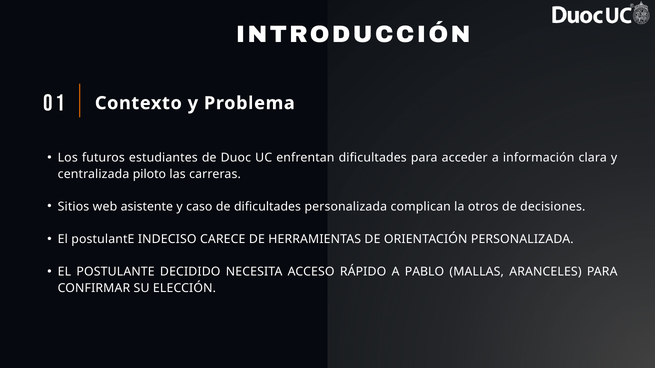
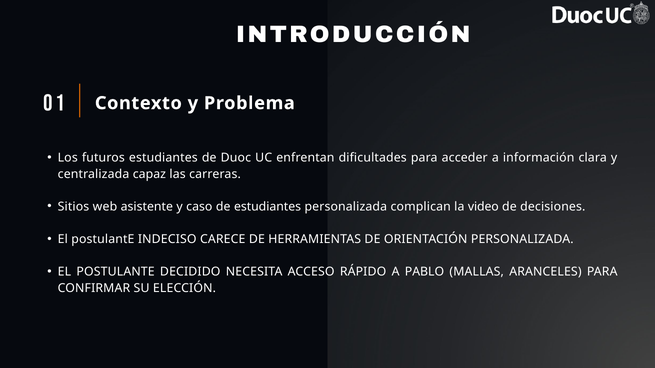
piloto: piloto -> capaz
de dificultades: dificultades -> estudiantes
otros: otros -> video
